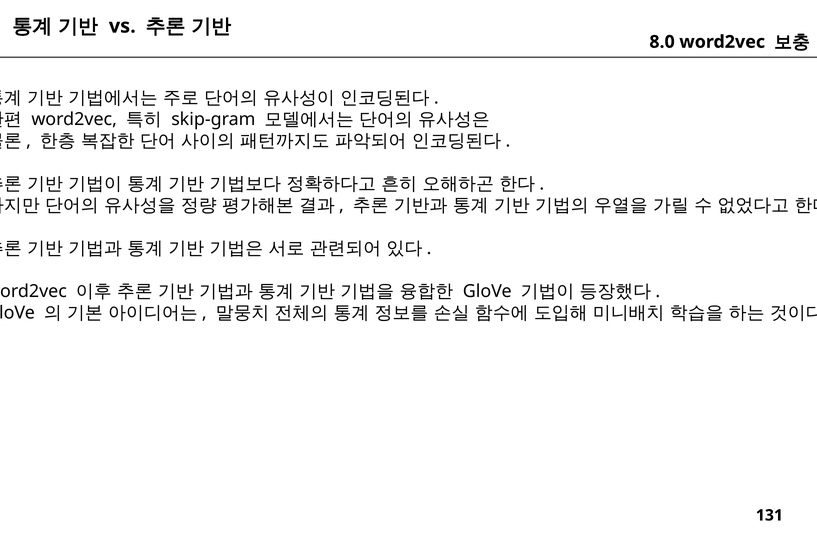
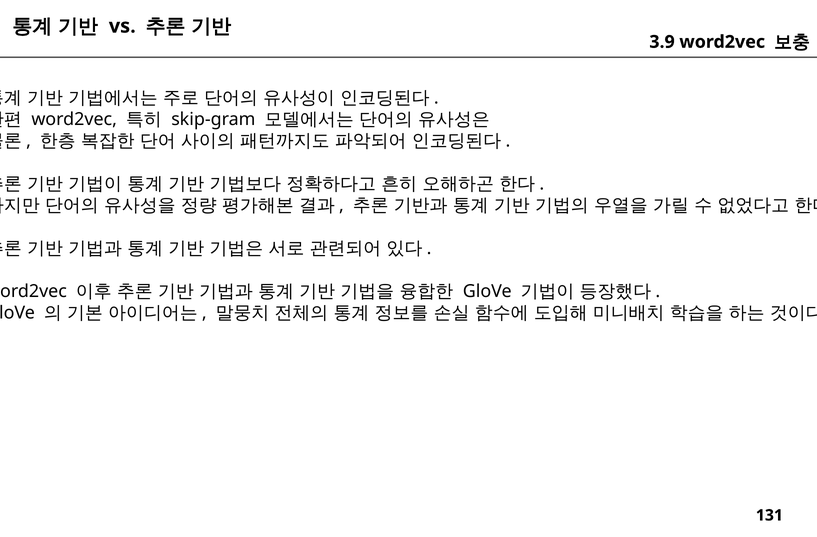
8.0: 8.0 -> 3.9
